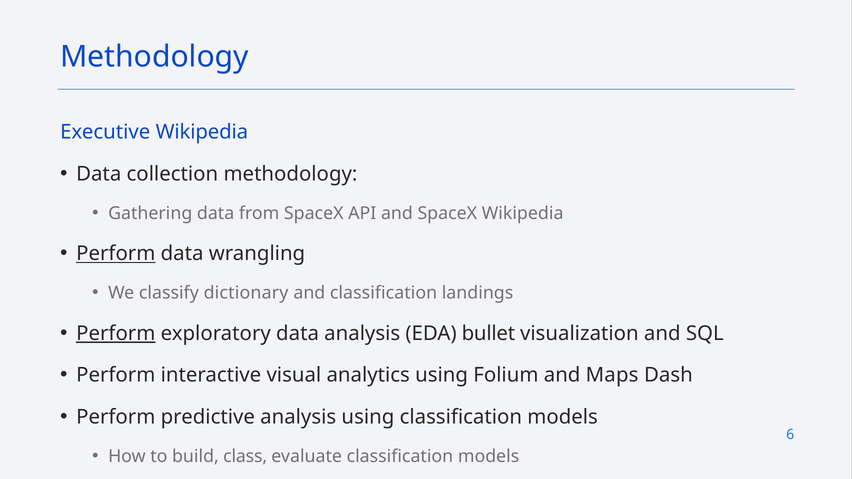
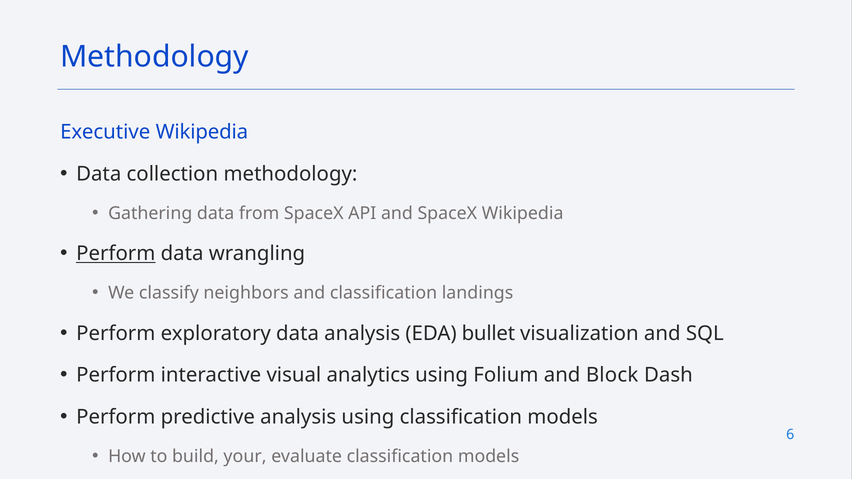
dictionary: dictionary -> neighbors
Perform at (116, 334) underline: present -> none
Maps: Maps -> Block
class: class -> your
